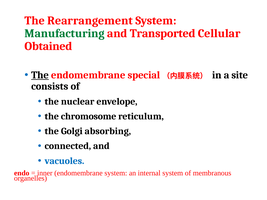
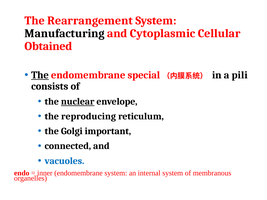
Manufacturing colour: green -> black
Transported: Transported -> Cytoplasmic
site: site -> pili
nuclear underline: none -> present
chromosome: chromosome -> reproducing
absorbing: absorbing -> important
